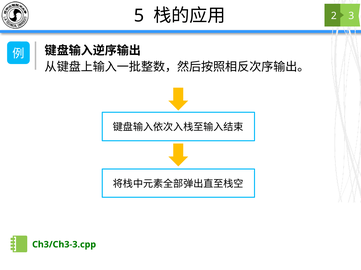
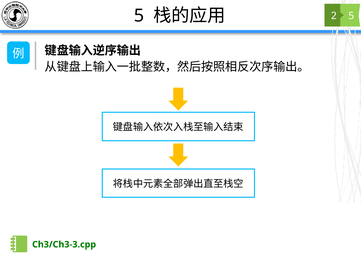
3 at (351, 16): 3 -> 5
